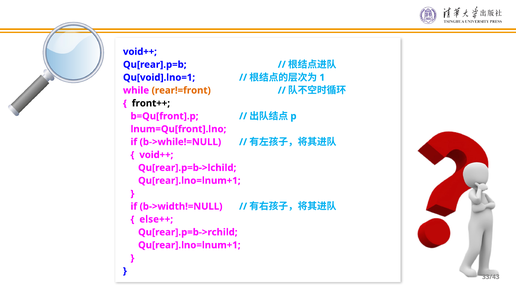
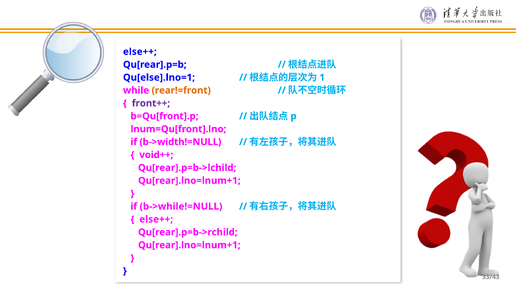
void++ at (140, 52): void++ -> else++
Qu[void].lno=1: Qu[void].lno=1 -> Qu[else].lno=1
front++ colour: black -> purple
b->while!=NULL: b->while!=NULL -> b->width!=NULL
b->width!=NULL: b->width!=NULL -> b->while!=NULL
